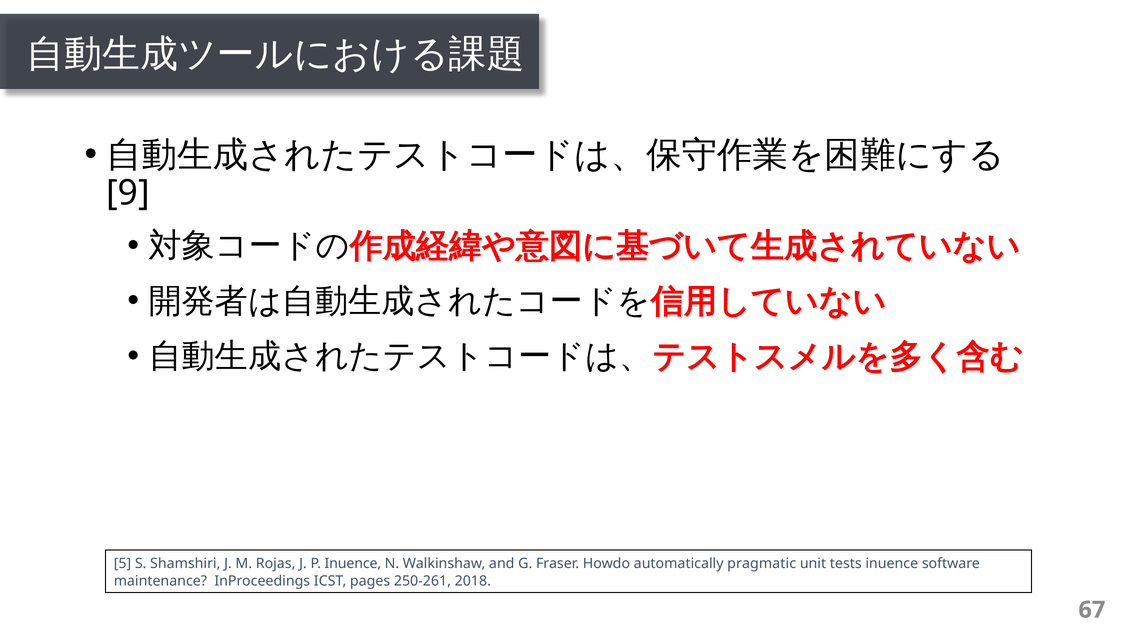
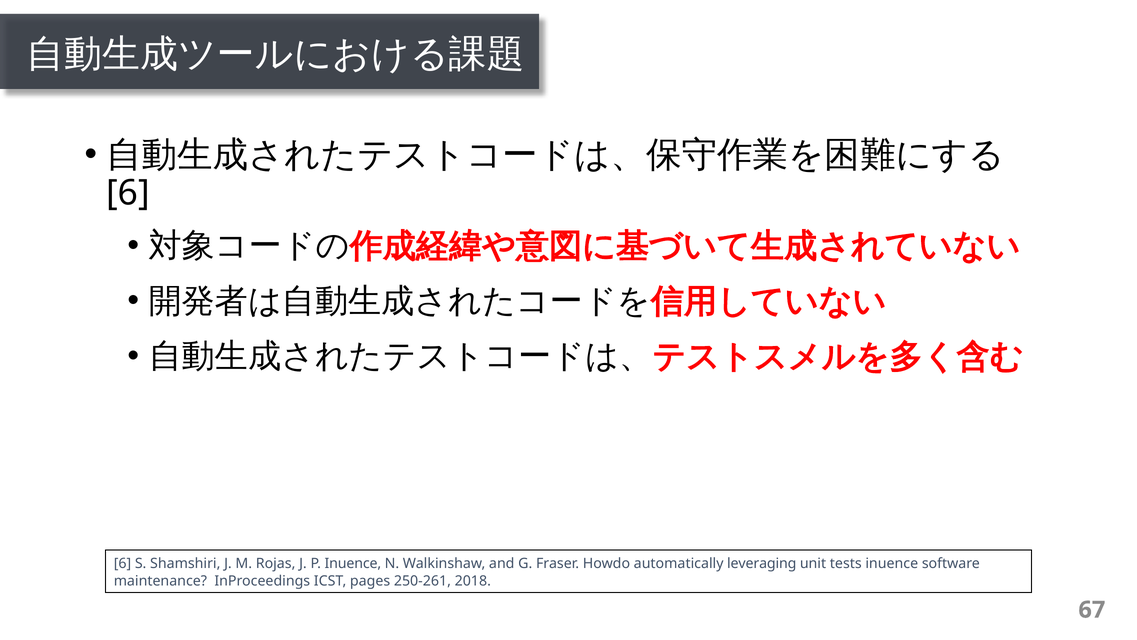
9 at (128, 193): 9 -> 6
5 at (123, 563): 5 -> 6
pragmatic: pragmatic -> leveraging
